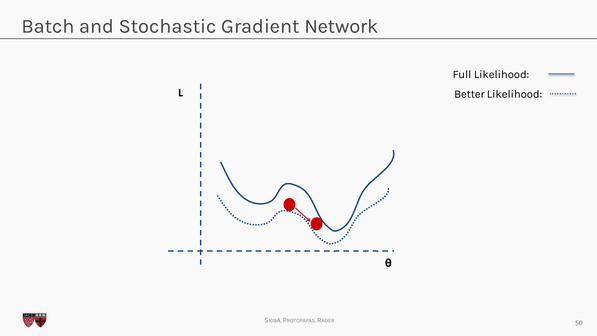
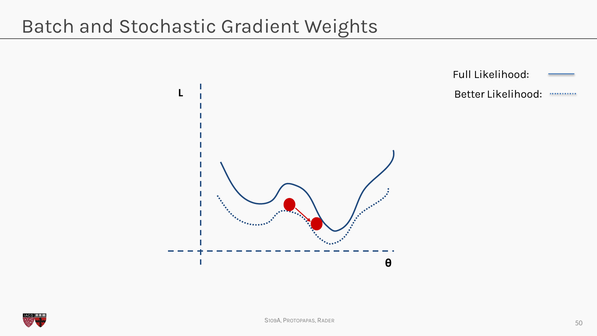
Network: Network -> Weights
